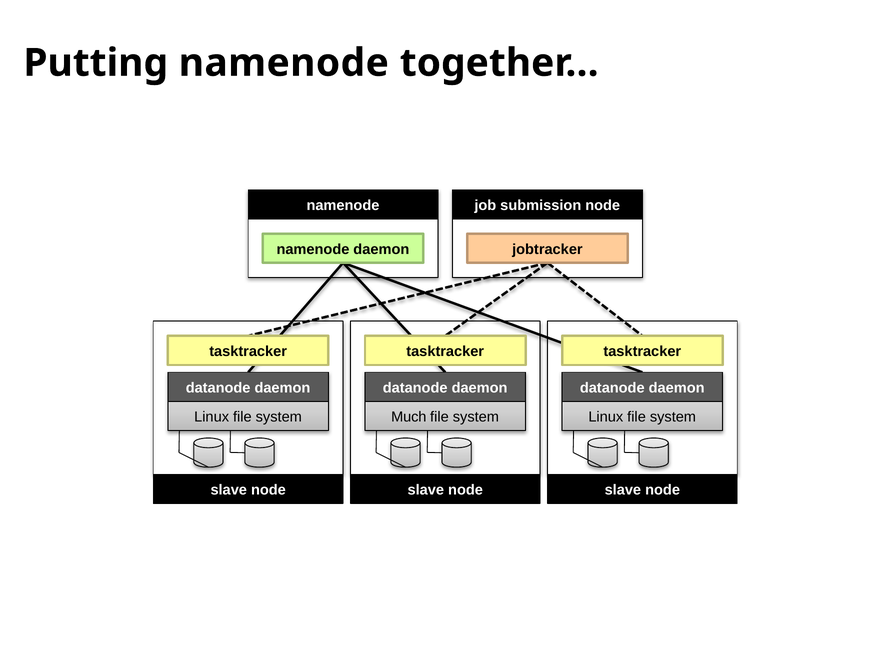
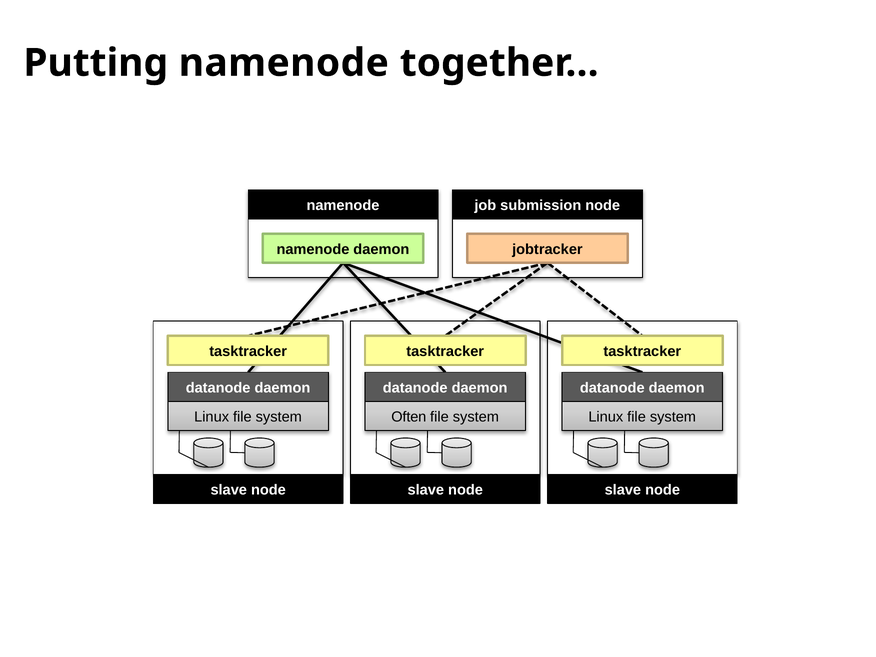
Much: Much -> Often
